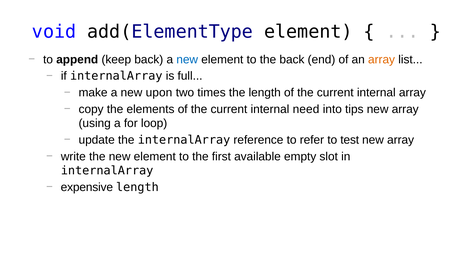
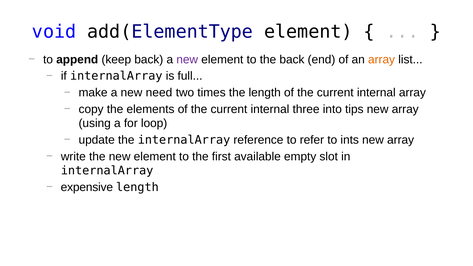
new at (187, 60) colour: blue -> purple
upon: upon -> need
need: need -> three
test: test -> ints
